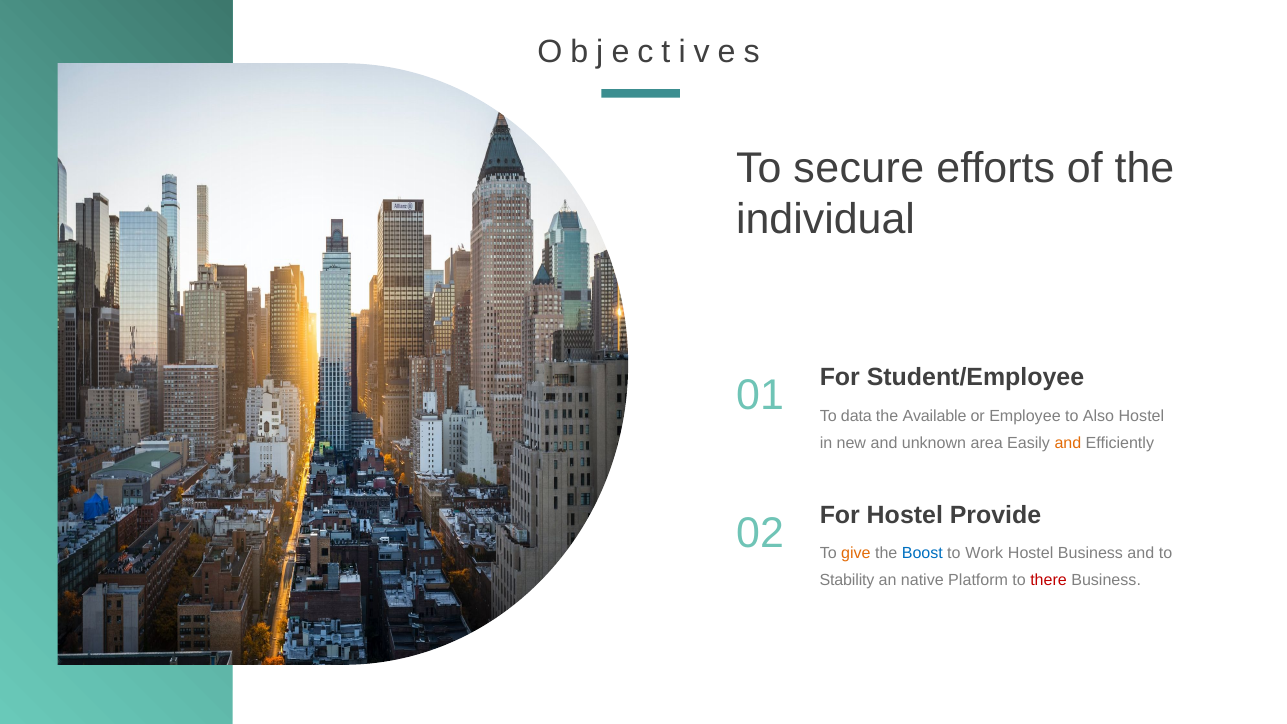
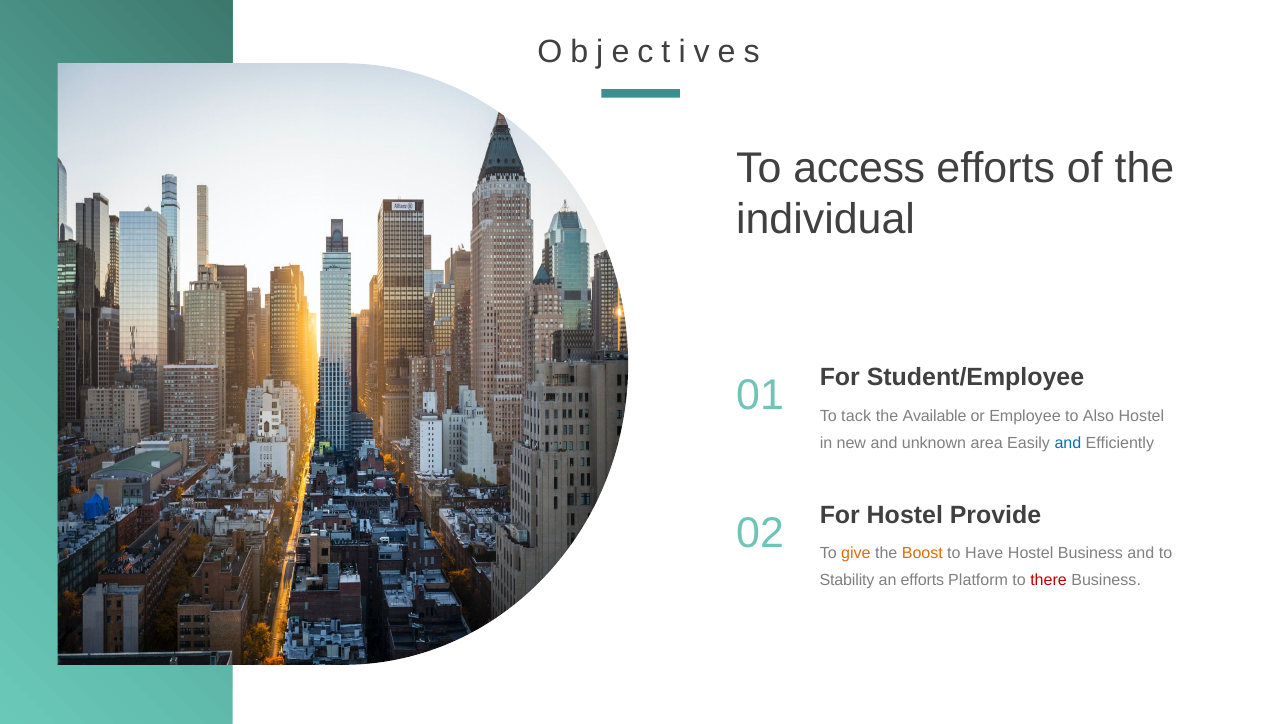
secure: secure -> access
data: data -> tack
and at (1068, 443) colour: orange -> blue
Boost colour: blue -> orange
Work: Work -> Have
an native: native -> efforts
